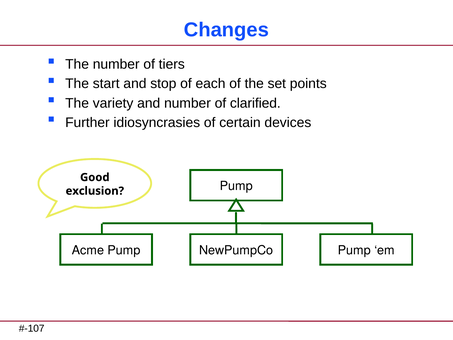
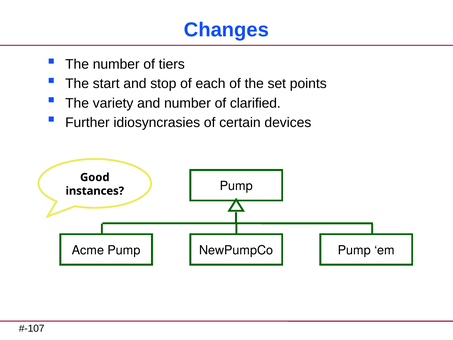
exclusion: exclusion -> instances
